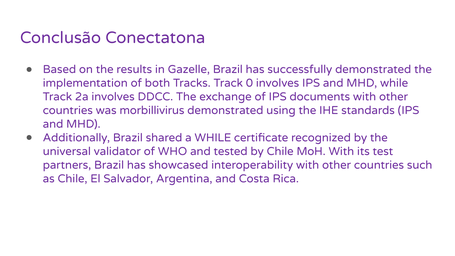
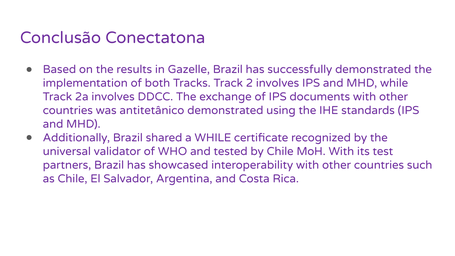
0: 0 -> 2
morbillivirus: morbillivirus -> antitetânico
